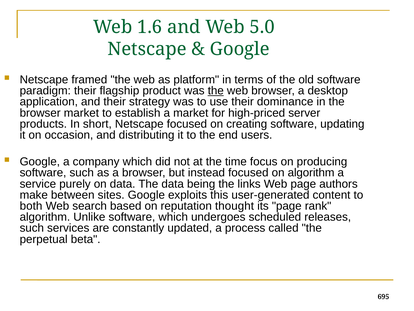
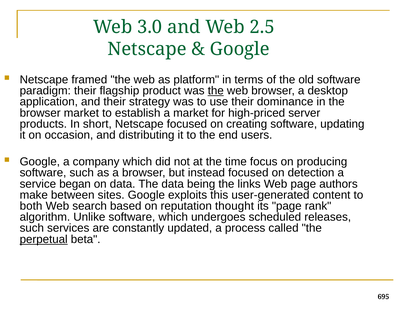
1.6: 1.6 -> 3.0
5.0: 5.0 -> 2.5
on algorithm: algorithm -> detection
purely: purely -> began
perpetual underline: none -> present
